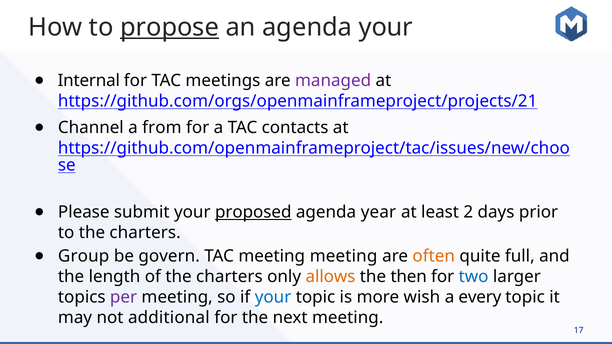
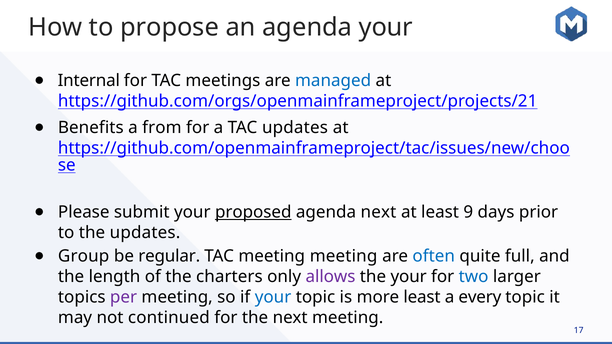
propose underline: present -> none
managed colour: purple -> blue
Channel: Channel -> Benefits
TAC contacts: contacts -> updates
agenda year: year -> next
2: 2 -> 9
to the charters: charters -> updates
govern: govern -> regular
often colour: orange -> blue
allows colour: orange -> purple
the then: then -> your
more wish: wish -> least
additional: additional -> continued
